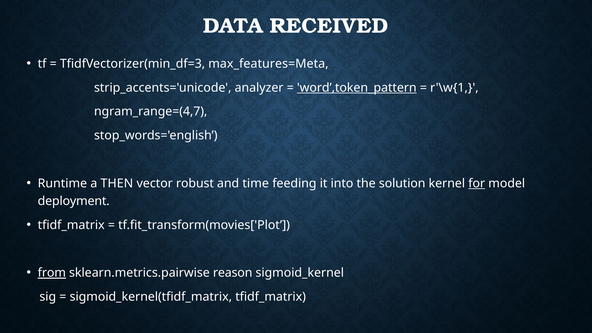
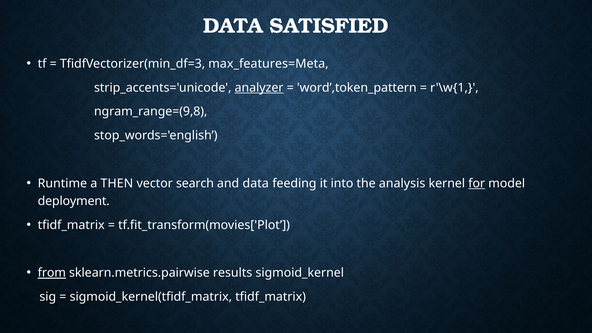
RECEIVED: RECEIVED -> SATISFIED
analyzer underline: none -> present
word’,token_pattern underline: present -> none
ngram_range=(4,7: ngram_range=(4,7 -> ngram_range=(9,8
robust: robust -> search
and time: time -> data
solution: solution -> analysis
reason: reason -> results
